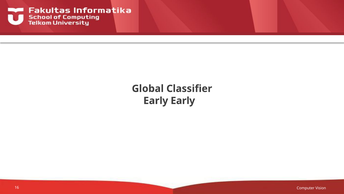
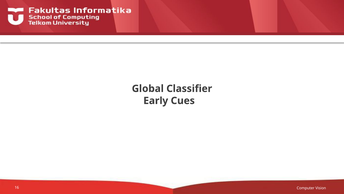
Early Early: Early -> Cues
